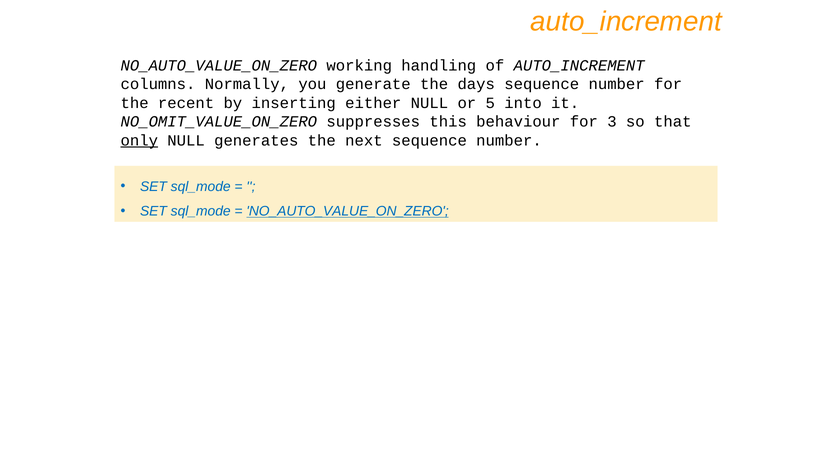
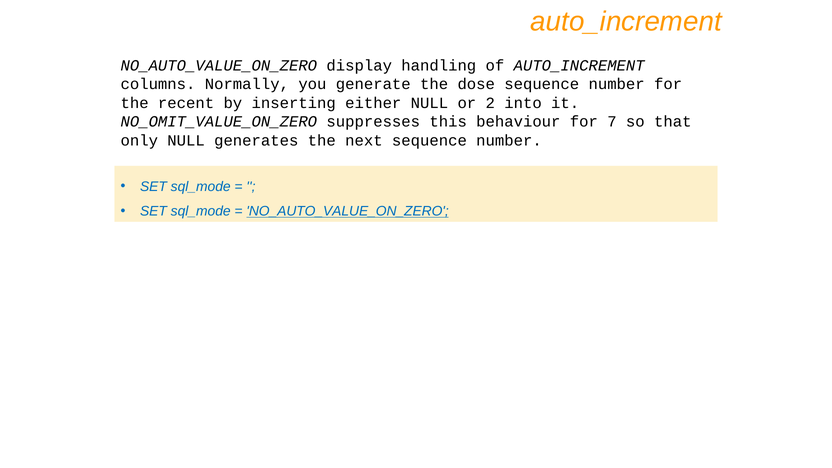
working: working -> display
days: days -> dose
5: 5 -> 2
3: 3 -> 7
only underline: present -> none
